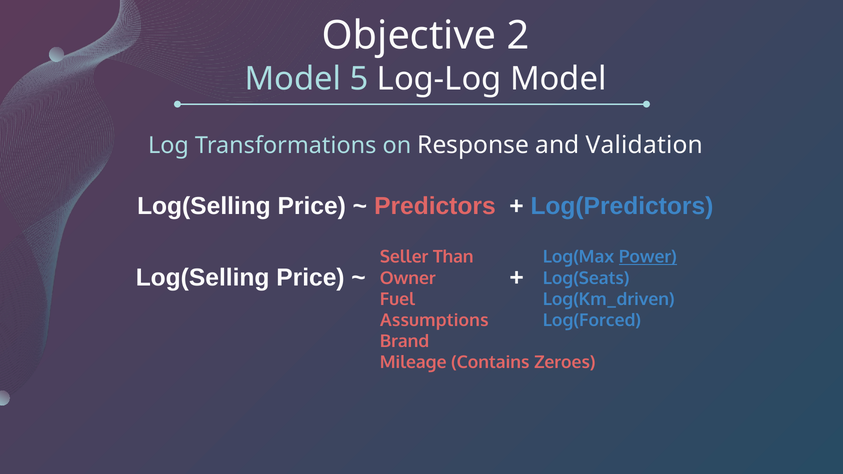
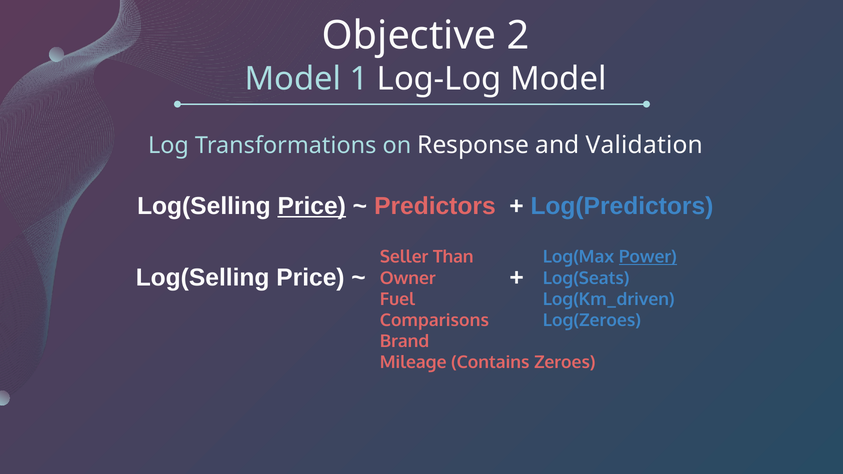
5: 5 -> 1
Price at (312, 206) underline: none -> present
Assumptions: Assumptions -> Comparisons
Log(Forced: Log(Forced -> Log(Zeroes
